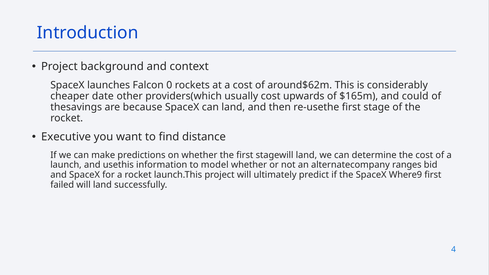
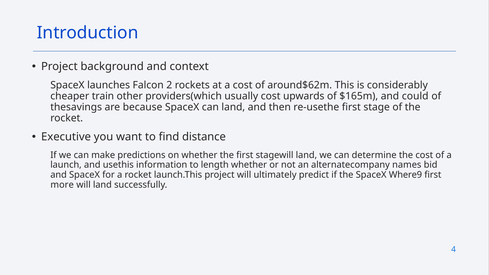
0: 0 -> 2
date: date -> train
model: model -> length
ranges: ranges -> names
failed: failed -> more
